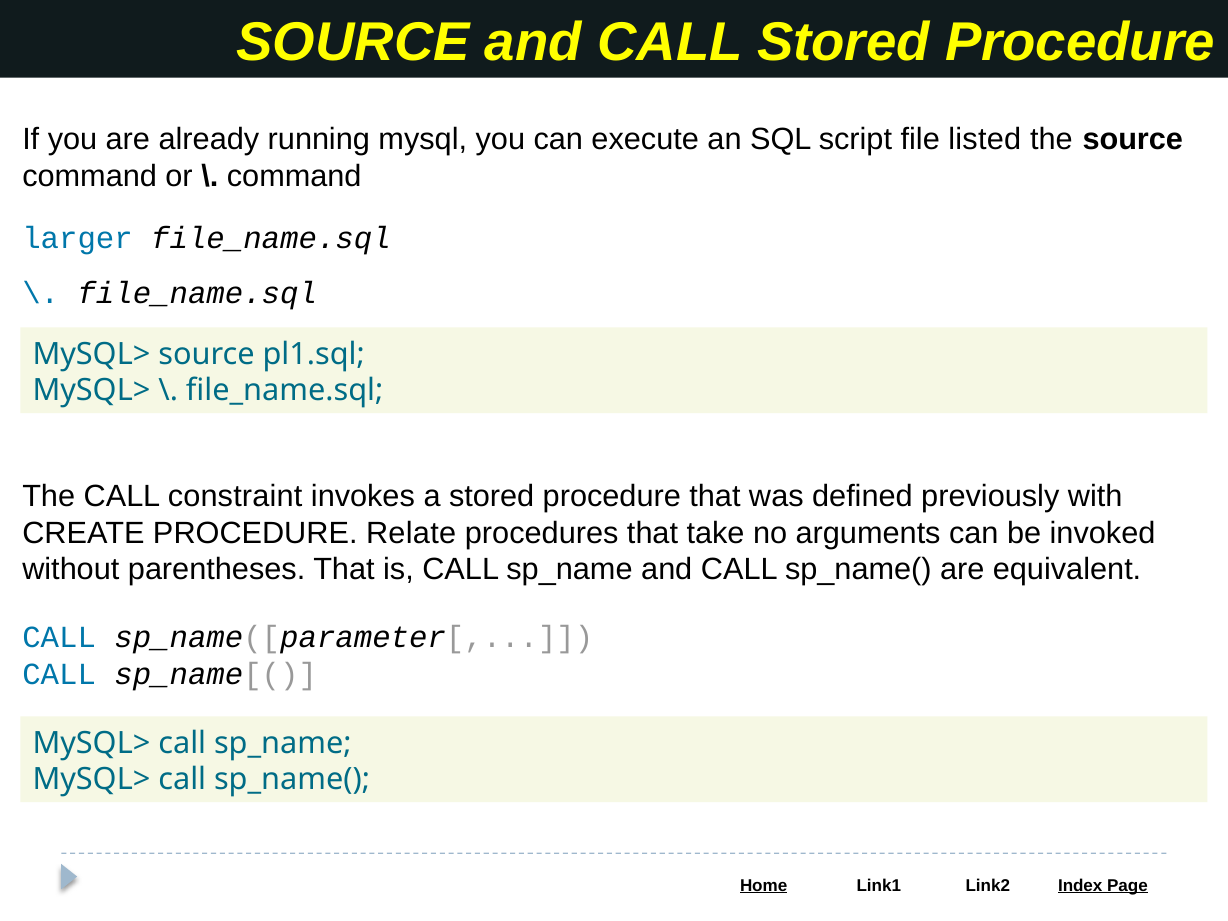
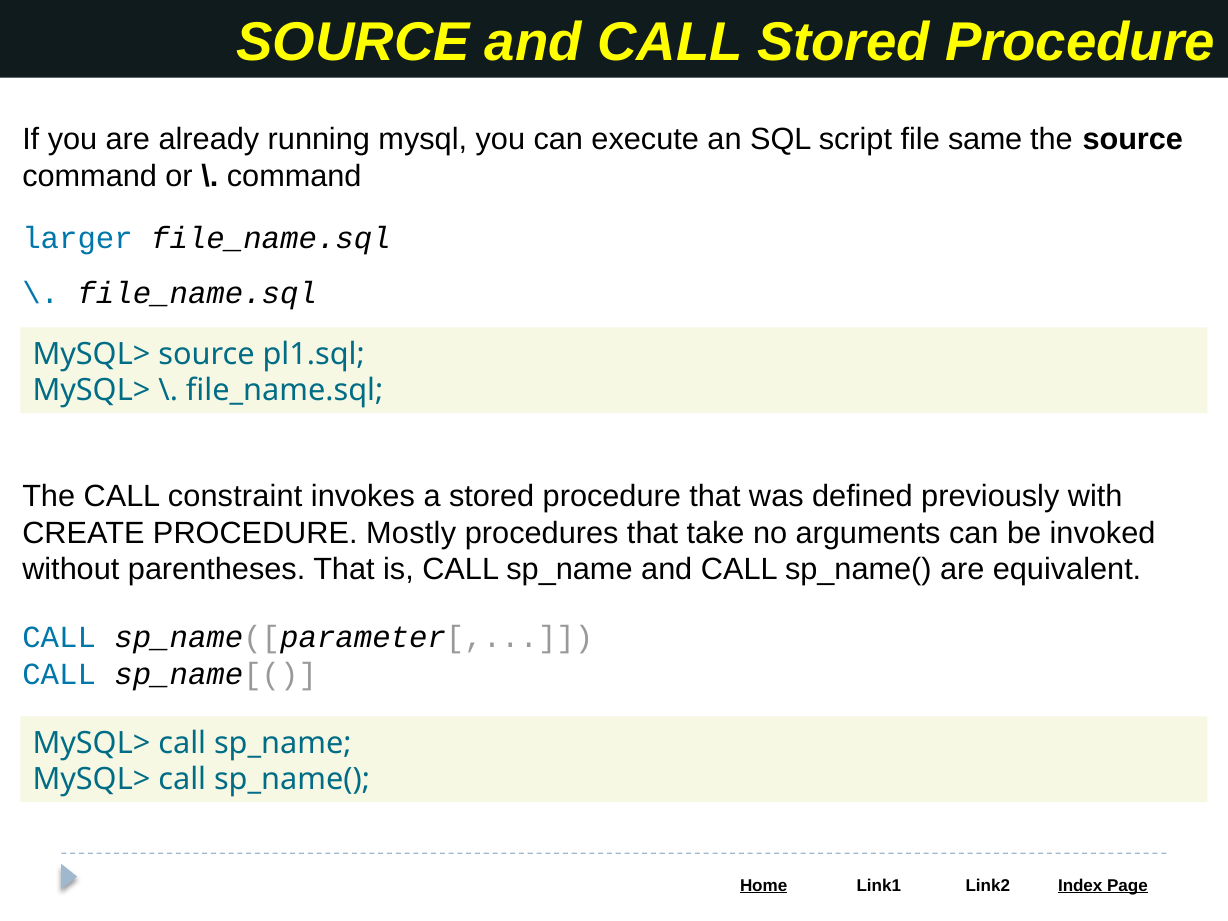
listed: listed -> same
Relate: Relate -> Mostly
